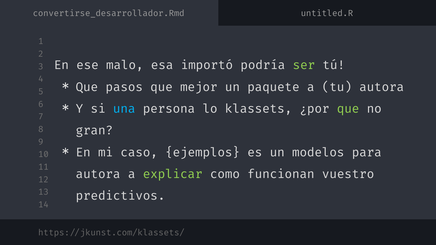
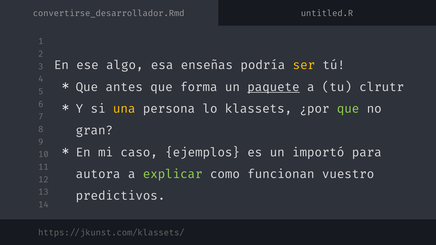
malo: malo -> algo
importó: importó -> enseñas
ser colour: light green -> yellow
pasos: pasos -> antes
mejor: mejor -> forma
paquete underline: none -> present
tu autora: autora -> clrutr
una colour: light blue -> yellow
modelos: modelos -> importó
